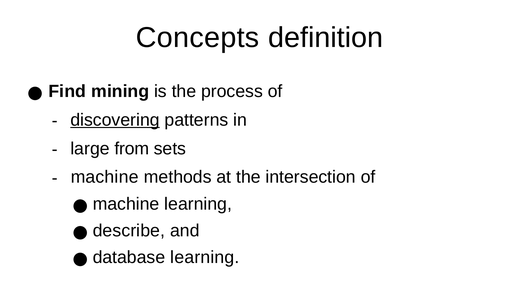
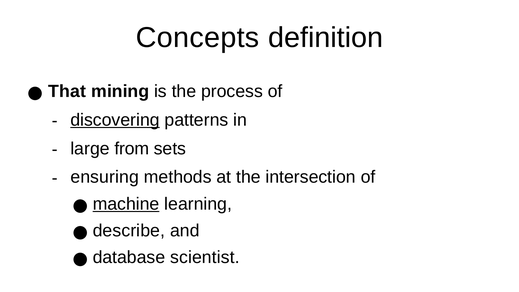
Find: Find -> That
machine at (105, 177): machine -> ensuring
machine at (126, 204) underline: none -> present
database learning: learning -> scientist
